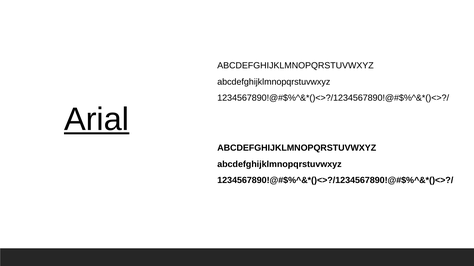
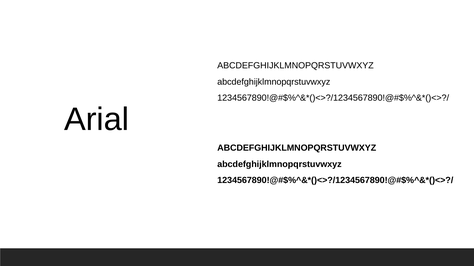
Arial underline: present -> none
